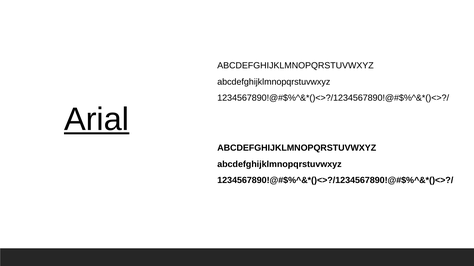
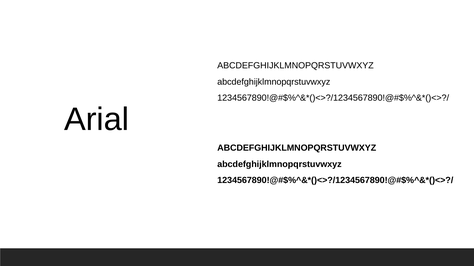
Arial underline: present -> none
